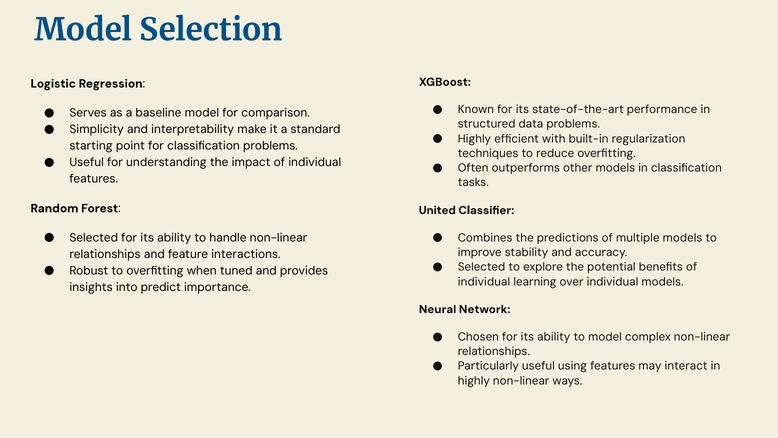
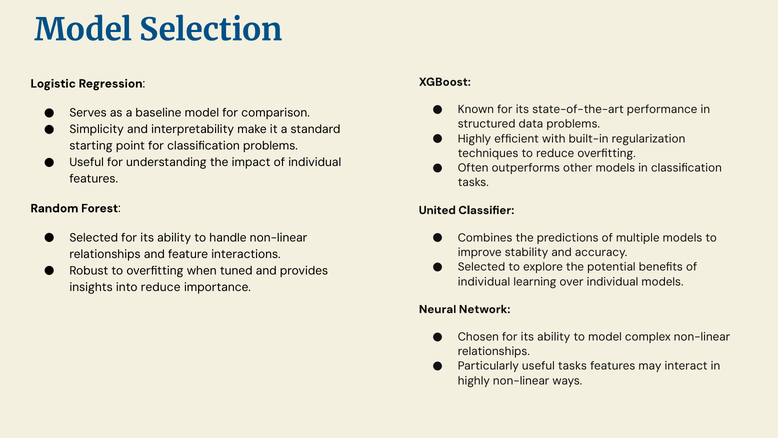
into predict: predict -> reduce
useful using: using -> tasks
